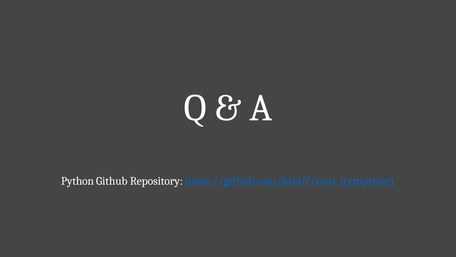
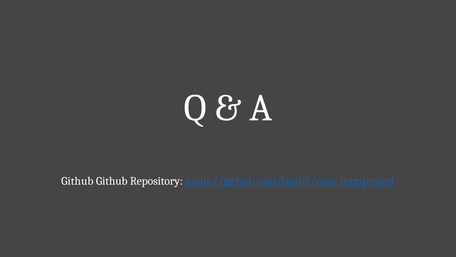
Python at (77, 181): Python -> Github
